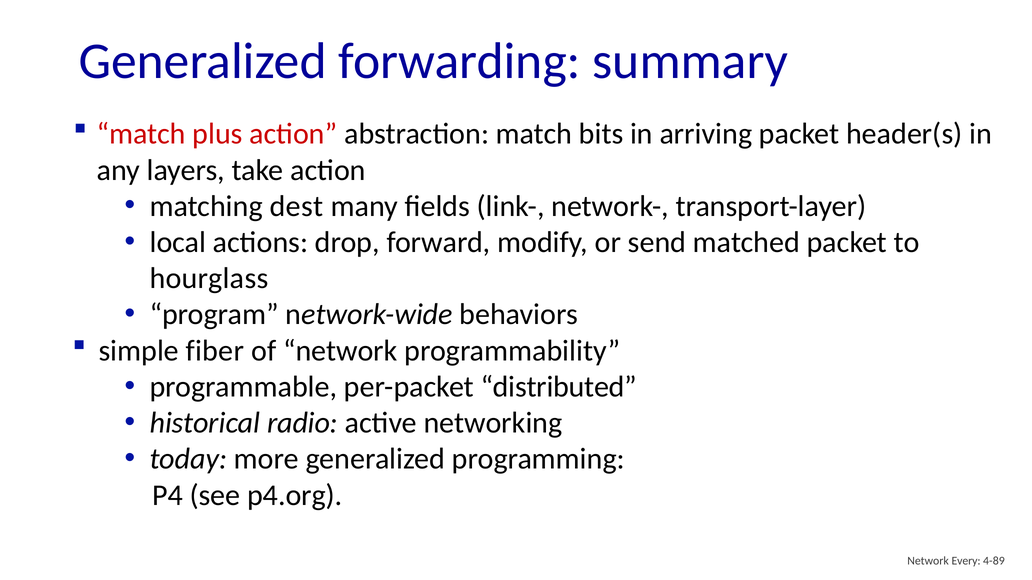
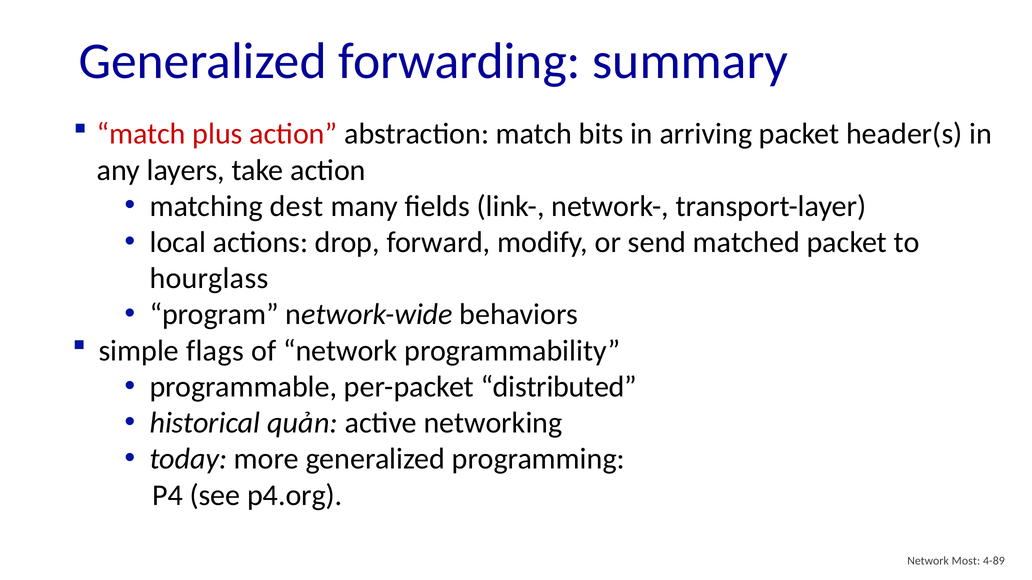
fiber: fiber -> flags
radio: radio -> quản
Every: Every -> Most
